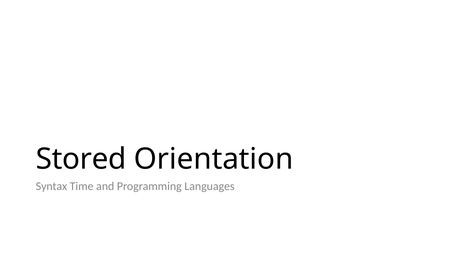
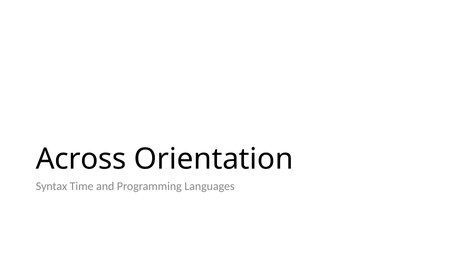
Stored: Stored -> Across
